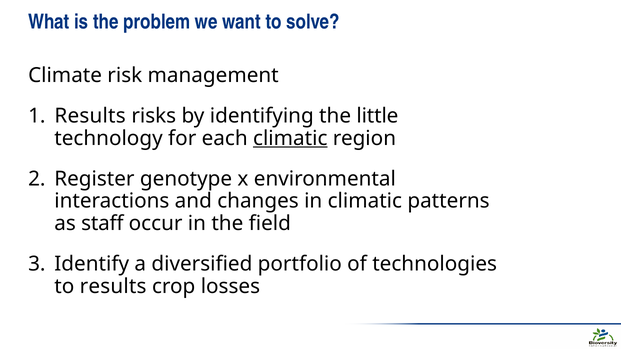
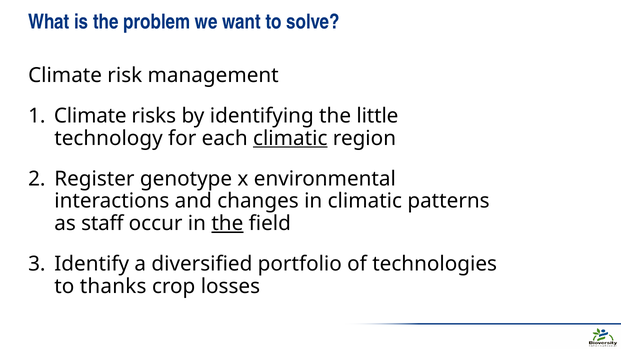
Results at (90, 116): Results -> Climate
the at (227, 224) underline: none -> present
to results: results -> thanks
